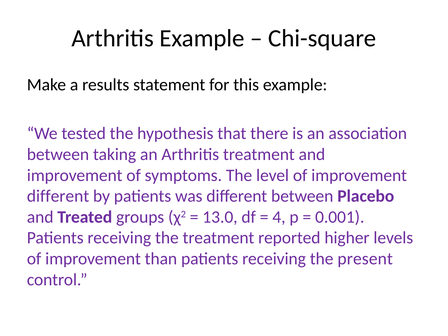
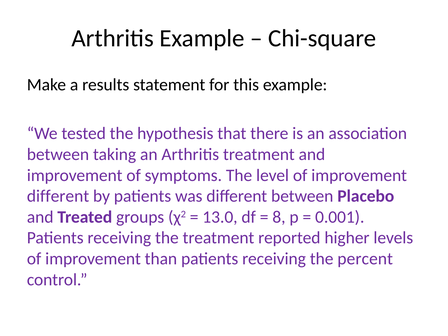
4: 4 -> 8
present: present -> percent
